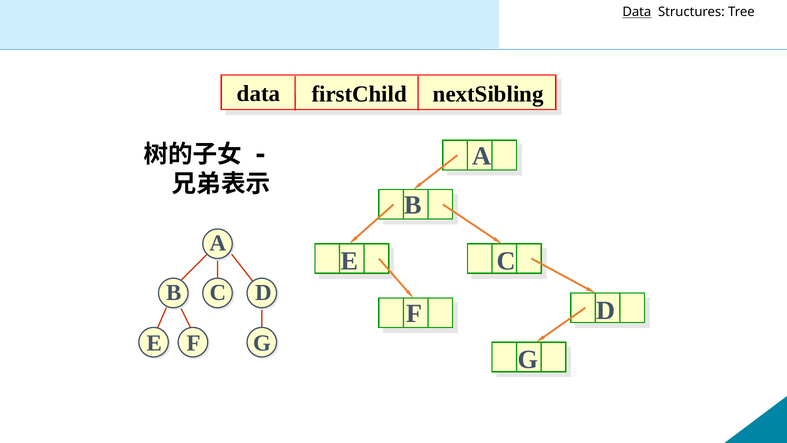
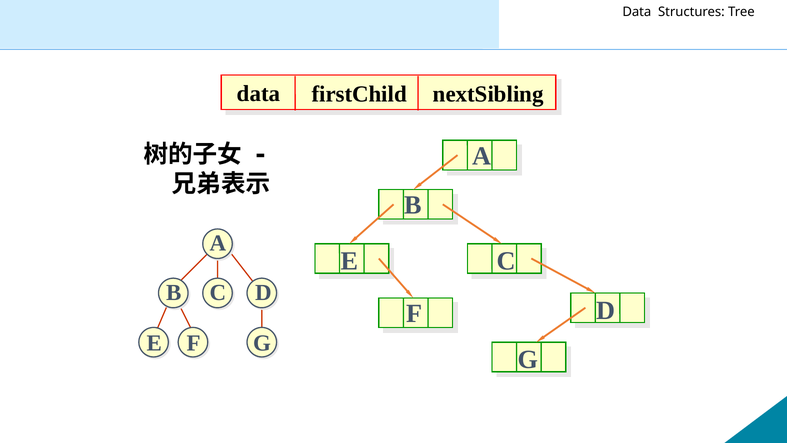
Data at (637, 12) underline: present -> none
